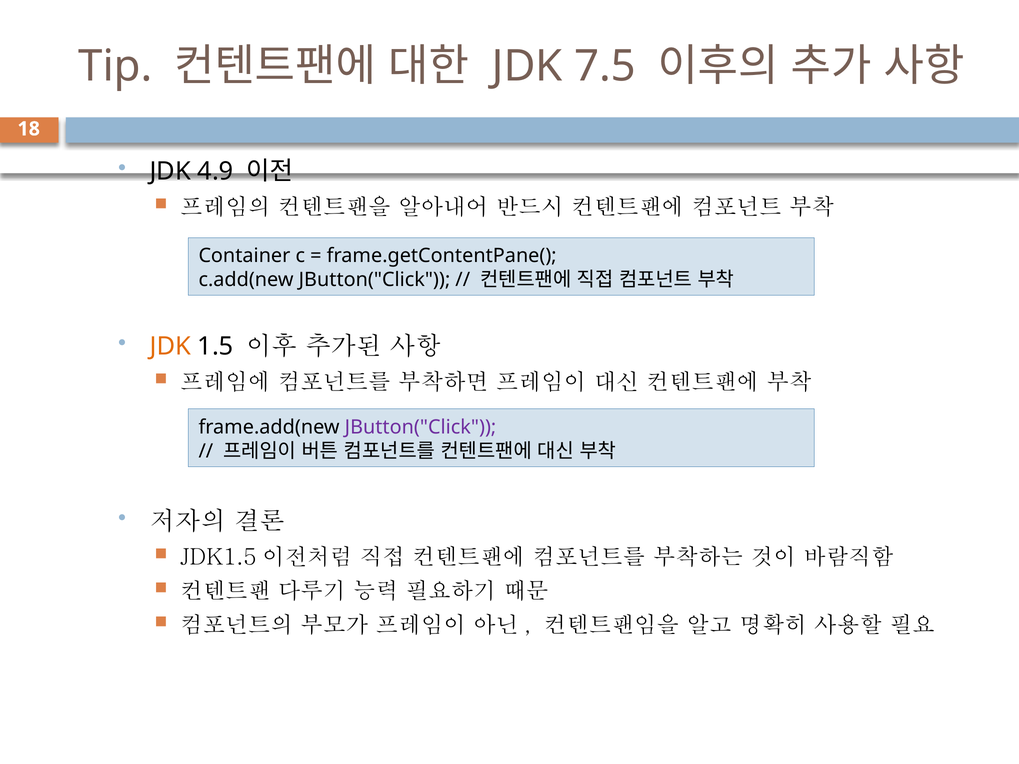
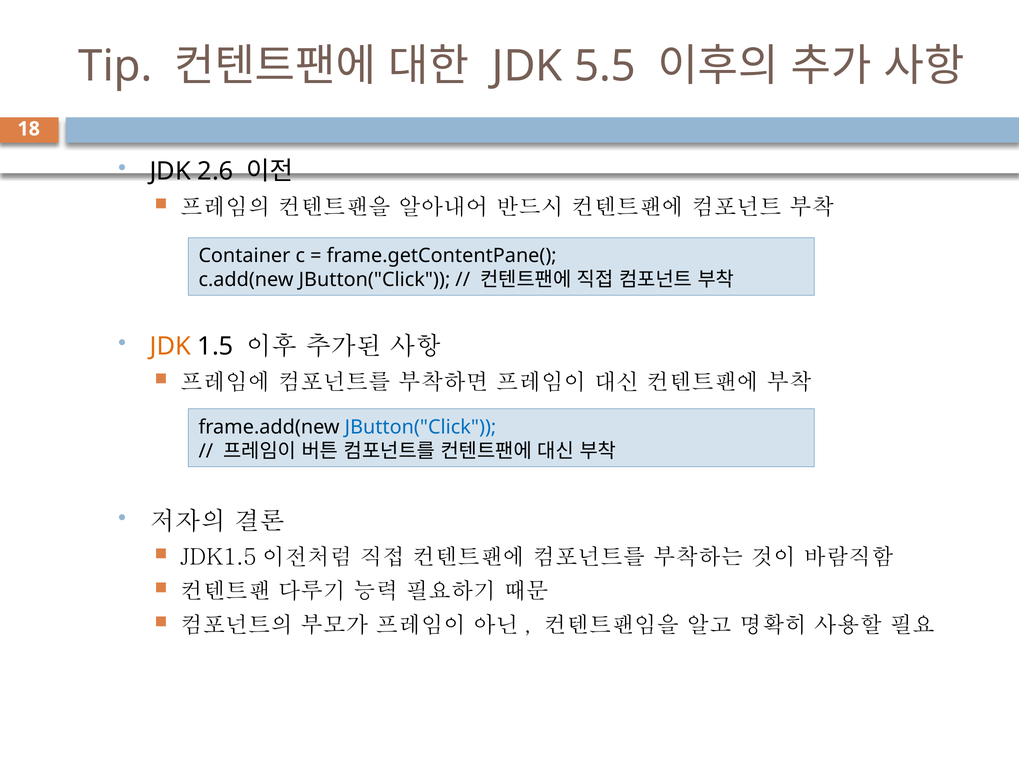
7.5: 7.5 -> 5.5
4.9: 4.9 -> 2.6
JButton("Click at (421, 427) colour: purple -> blue
